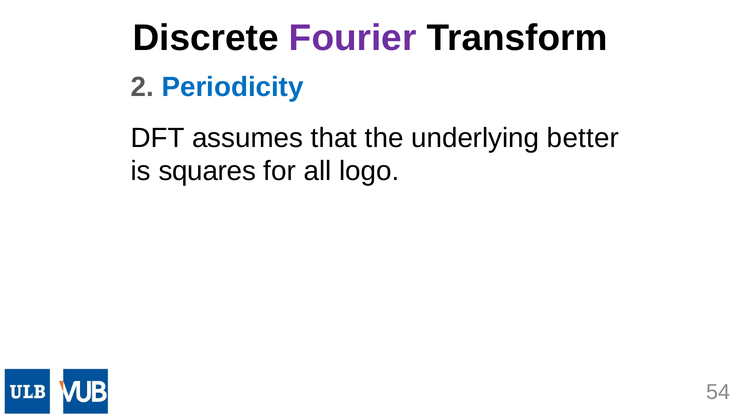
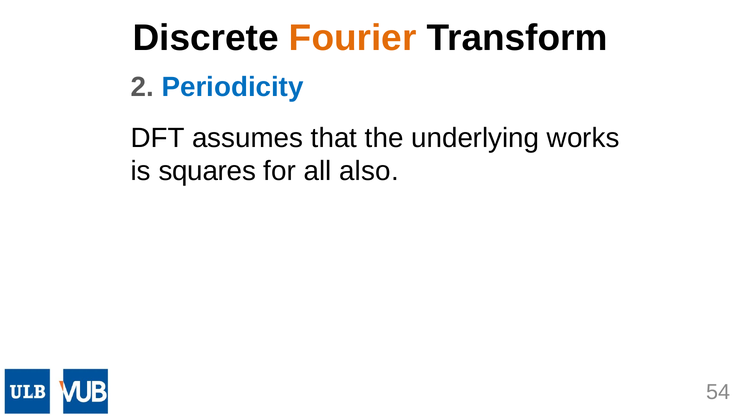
Fourier colour: purple -> orange
better: better -> works
logo: logo -> also
